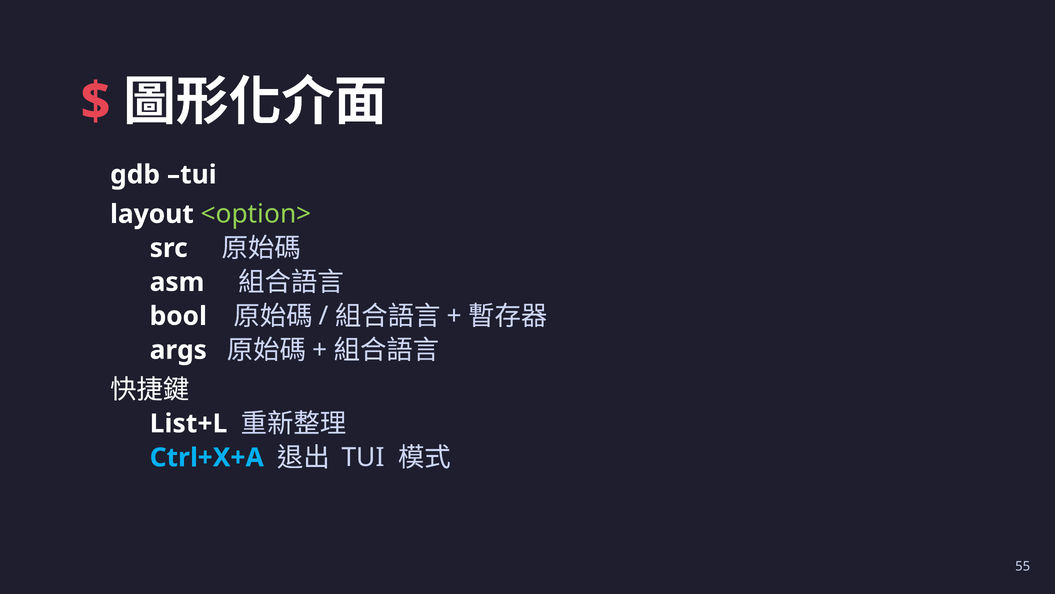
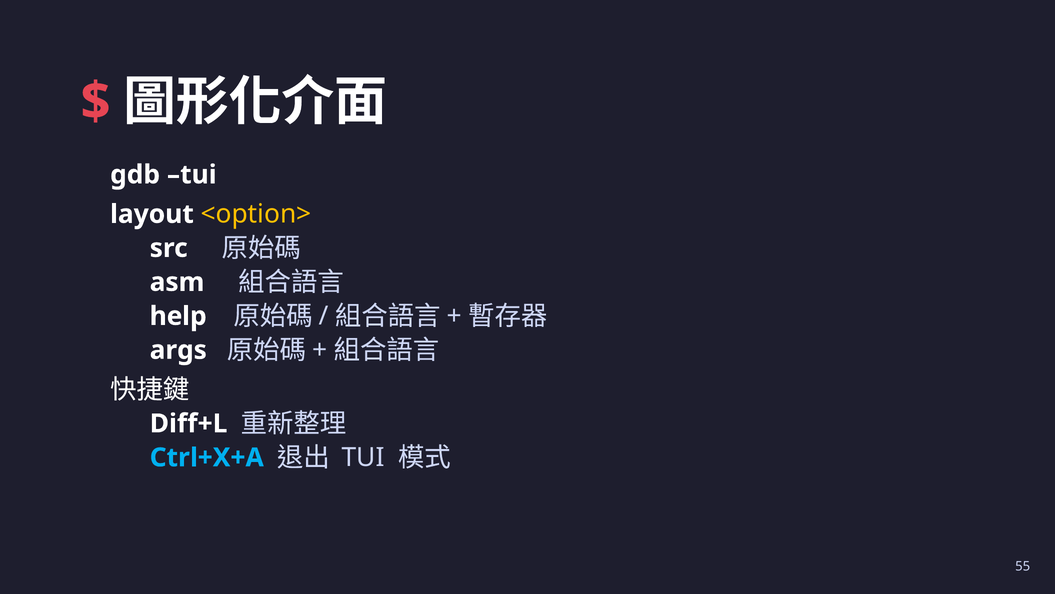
<option> colour: light green -> yellow
bool: bool -> help
List+L: List+L -> Diff+L
